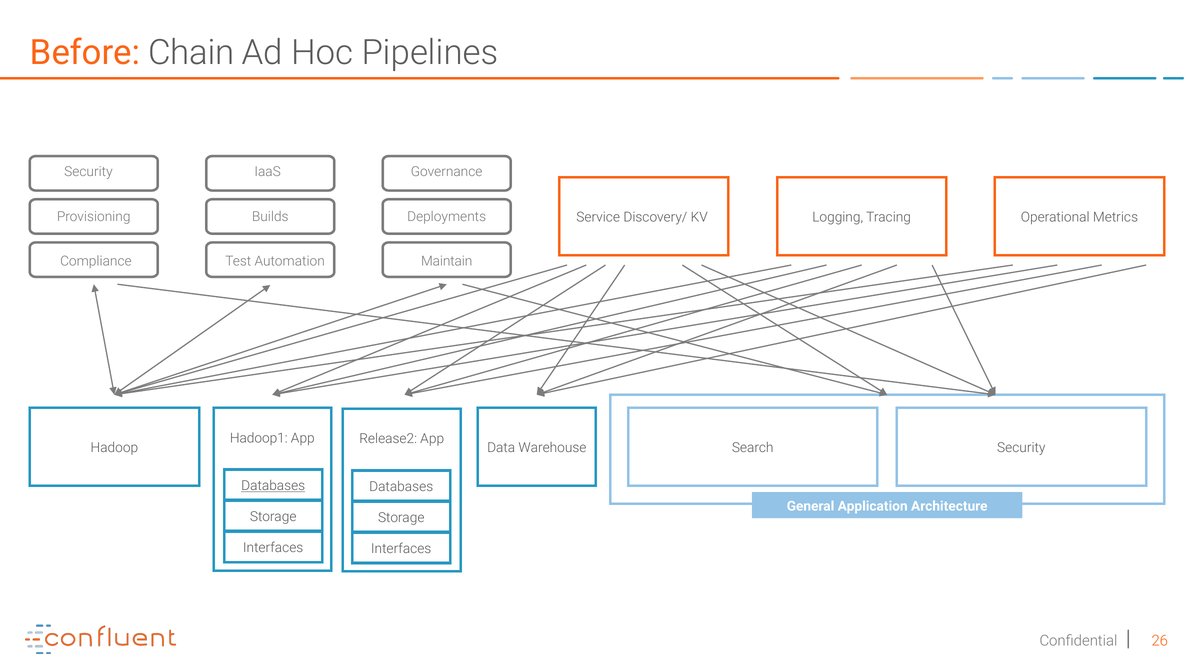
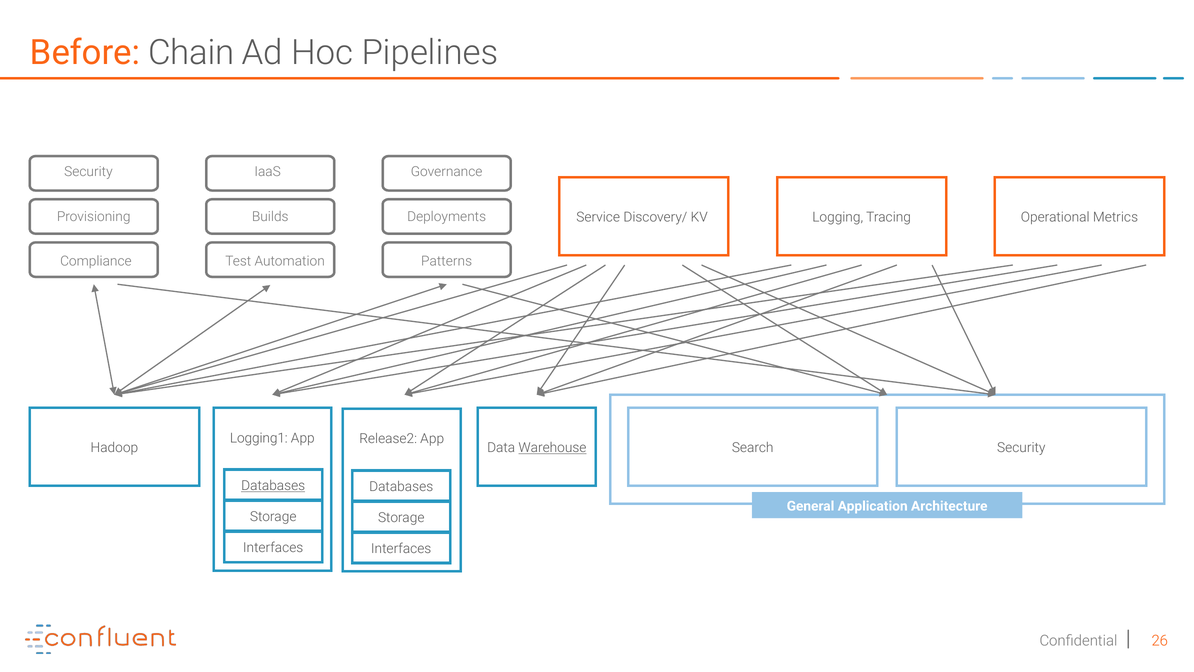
Maintain: Maintain -> Patterns
Hadoop1: Hadoop1 -> Logging1
Warehouse underline: none -> present
